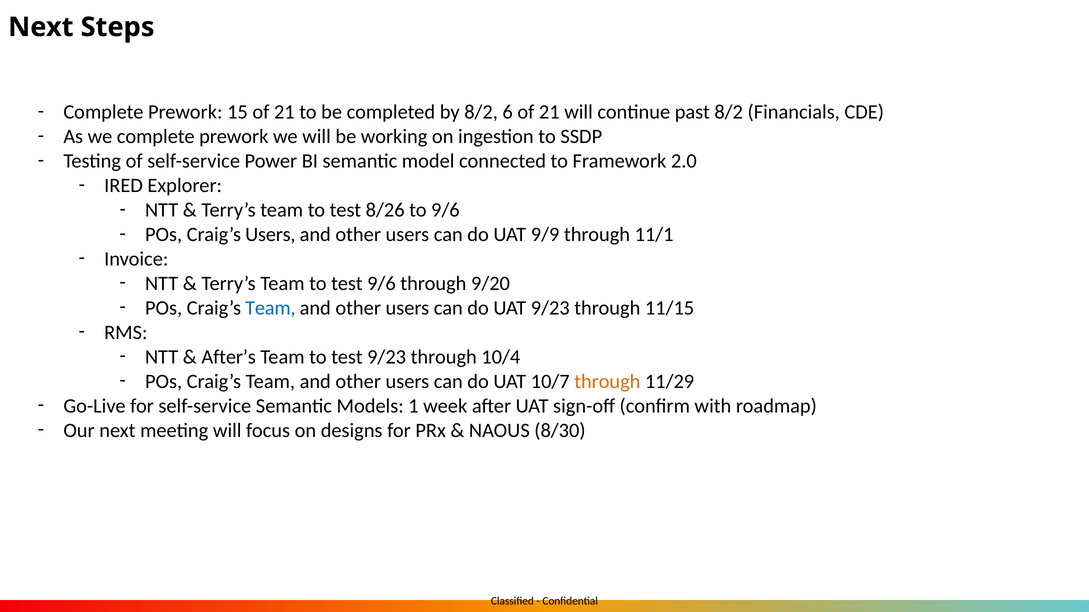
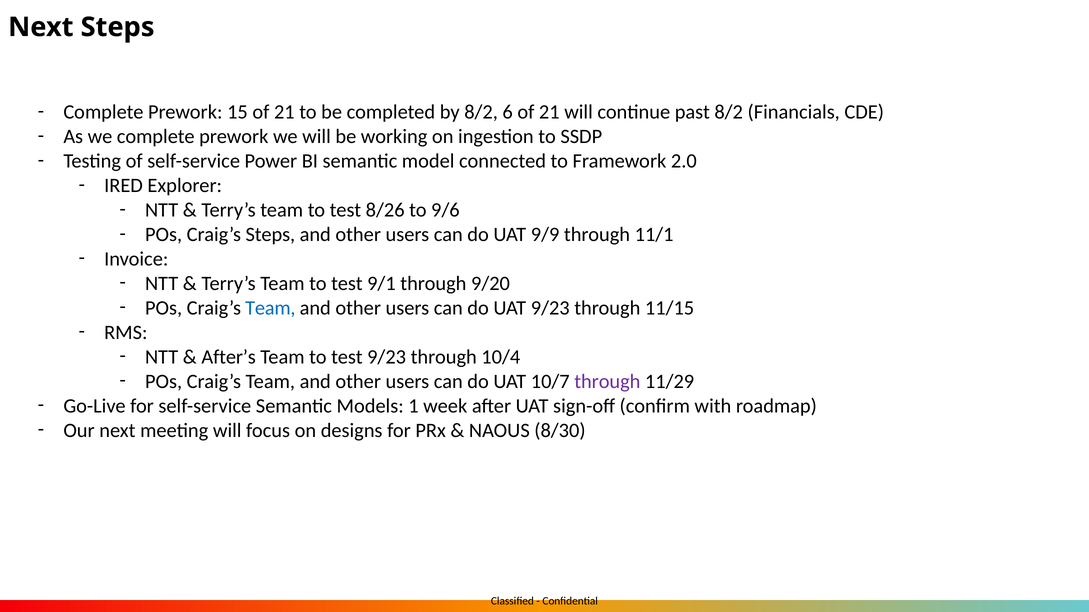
Craig’s Users: Users -> Steps
test 9/6: 9/6 -> 9/1
through at (607, 382) colour: orange -> purple
